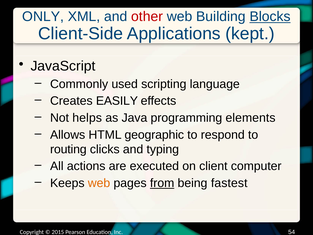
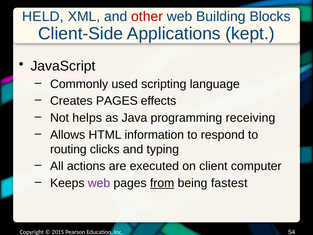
ONLY: ONLY -> HELD
Blocks underline: present -> none
Creates EASILY: EASILY -> PAGES
elements: elements -> receiving
geographic: geographic -> information
web at (99, 183) colour: orange -> purple
